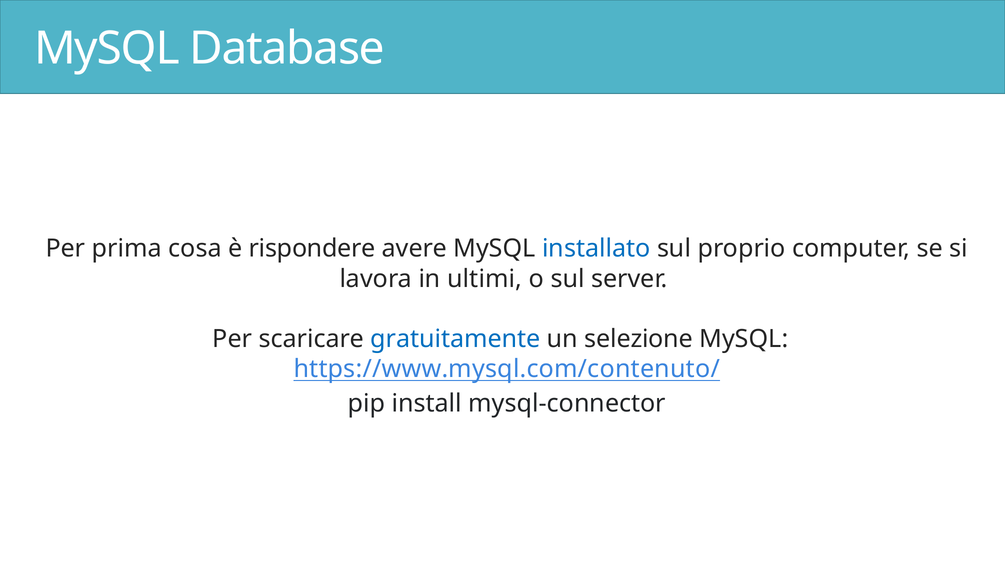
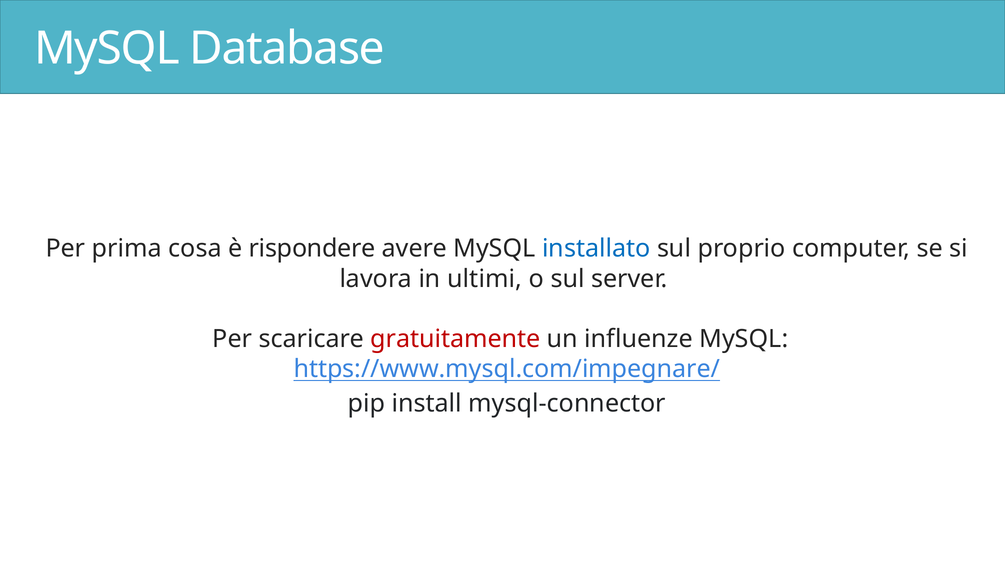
gratuitamente colour: blue -> red
selezione: selezione -> influenze
https://www.mysql.com/contenuto/: https://www.mysql.com/contenuto/ -> https://www.mysql.com/impegnare/
